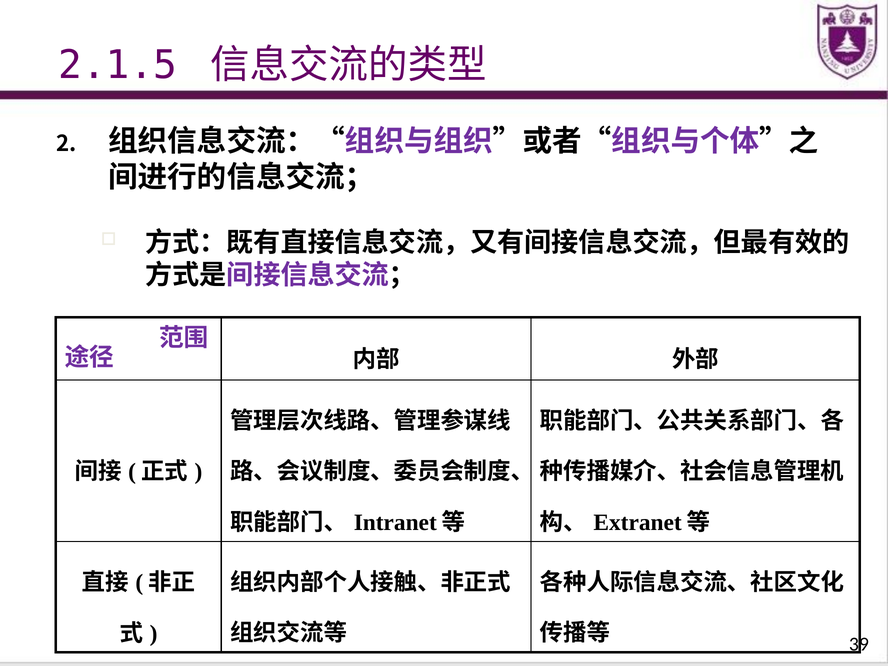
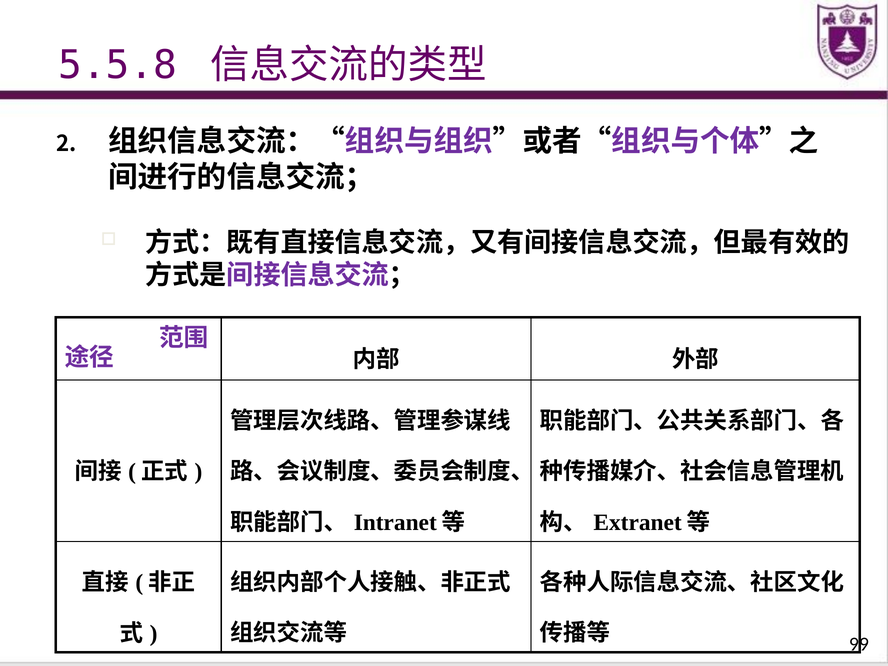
2.1.5: 2.1.5 -> 5.5.8
39: 39 -> 99
